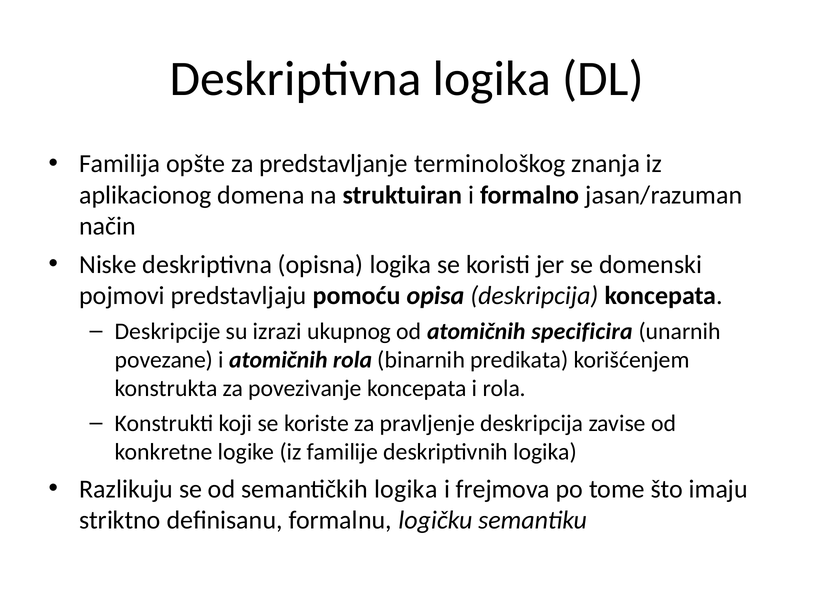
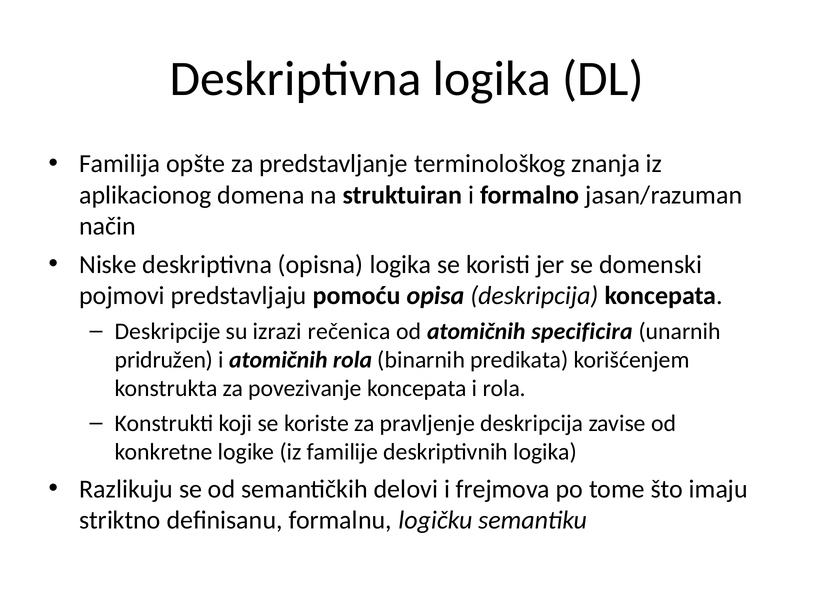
ukupnog: ukupnog -> rečenica
povezane: povezane -> pridružen
semantičkih logika: logika -> delovi
